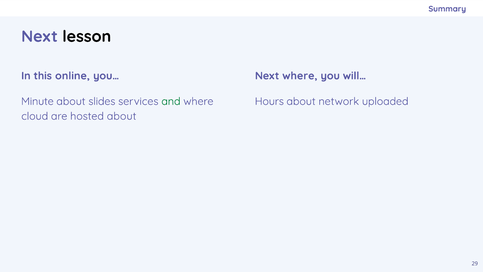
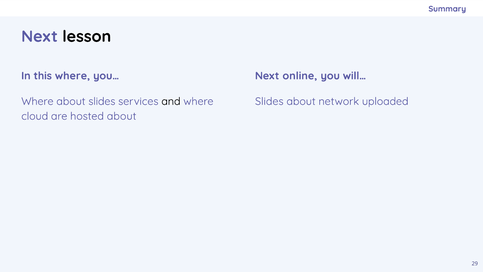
this online: online -> where
Next where: where -> online
Minute at (37, 101): Minute -> Where
and colour: green -> black
Hours at (269, 101): Hours -> Slides
